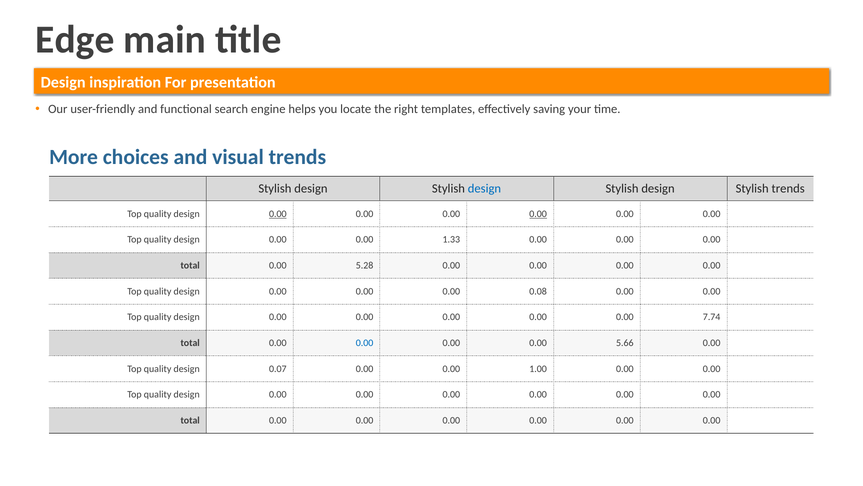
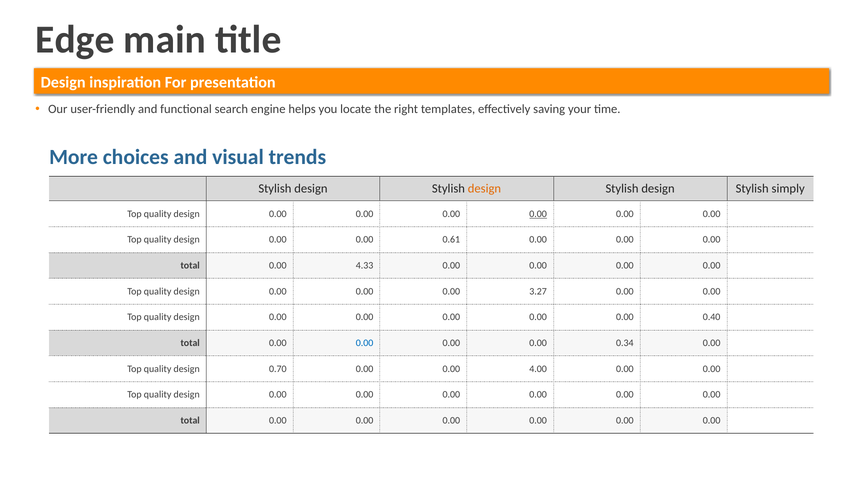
design at (484, 188) colour: blue -> orange
Stylish trends: trends -> simply
0.00 at (278, 214) underline: present -> none
1.33: 1.33 -> 0.61
5.28: 5.28 -> 4.33
0.08: 0.08 -> 3.27
7.74: 7.74 -> 0.40
5.66: 5.66 -> 0.34
0.07: 0.07 -> 0.70
1.00: 1.00 -> 4.00
